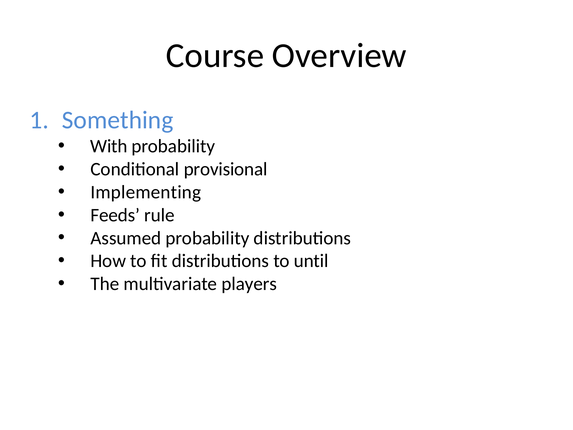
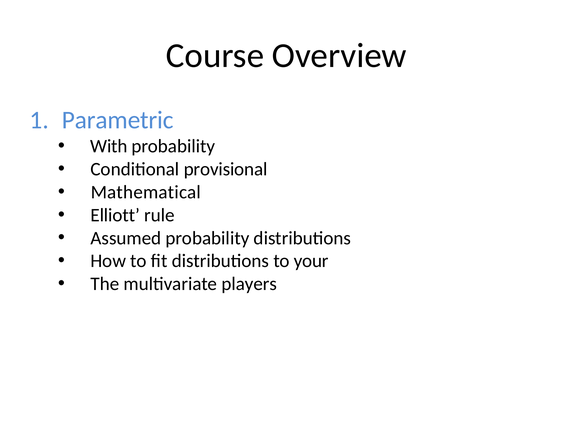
Something: Something -> Parametric
Implementing: Implementing -> Mathematical
Feeds: Feeds -> Elliott
until: until -> your
